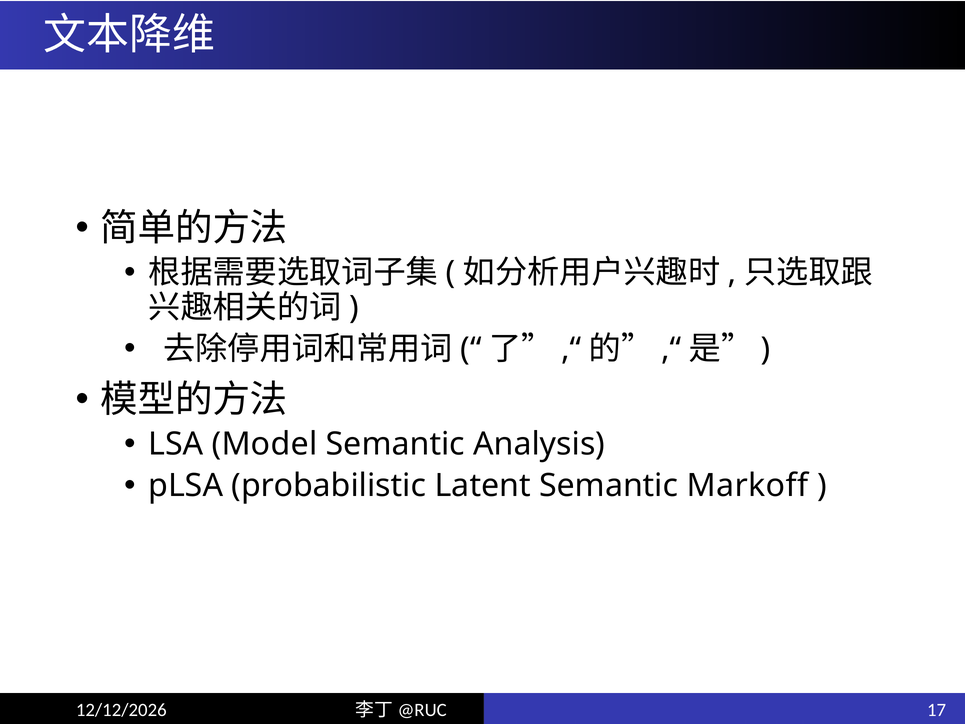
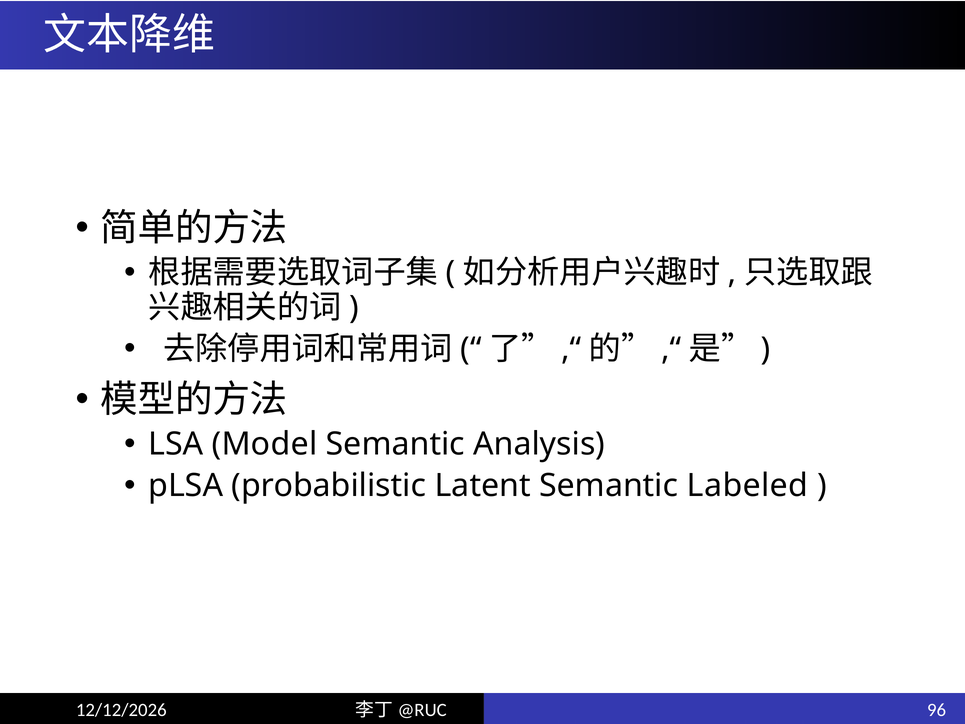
Markoff: Markoff -> Labeled
17: 17 -> 96
